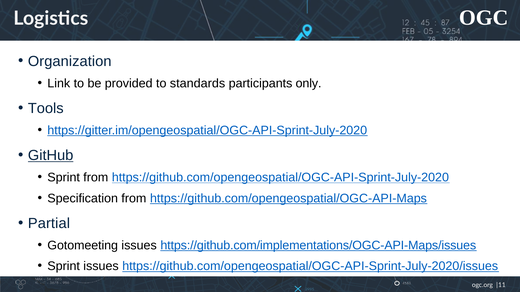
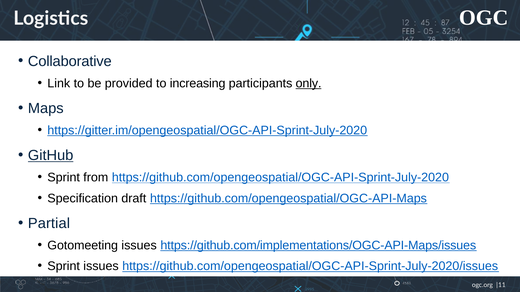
Organization: Organization -> Collaborative
standards: standards -> increasing
only underline: none -> present
Tools: Tools -> Maps
Specification from: from -> draft
